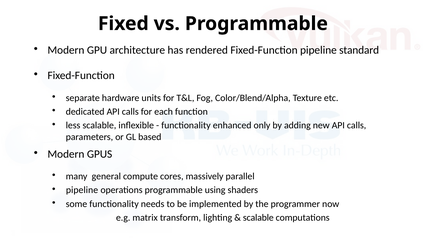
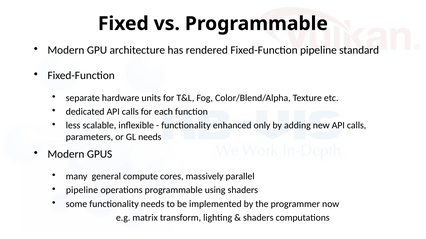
GL based: based -> needs
scalable at (258, 218): scalable -> shaders
